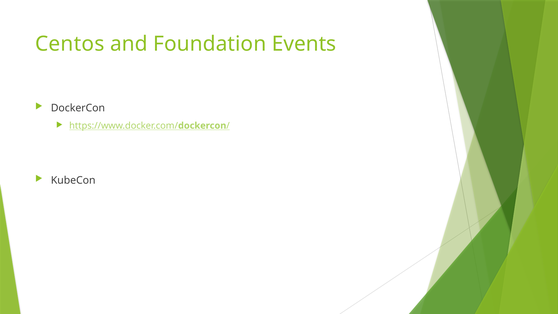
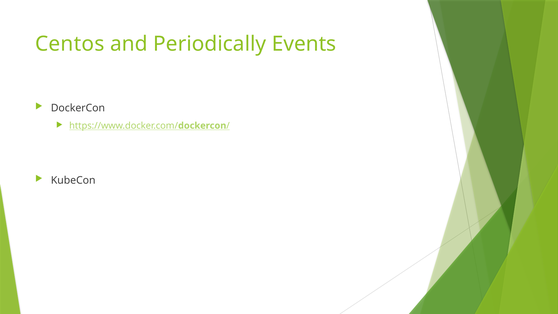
Foundation: Foundation -> Periodically
